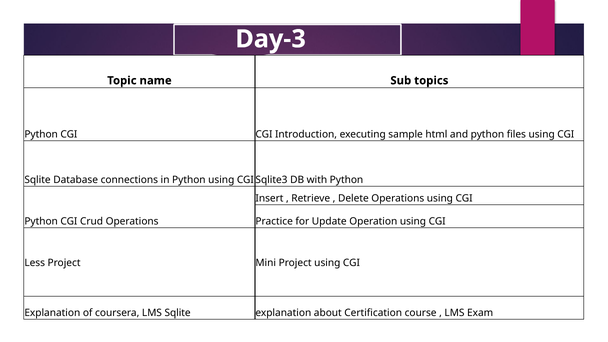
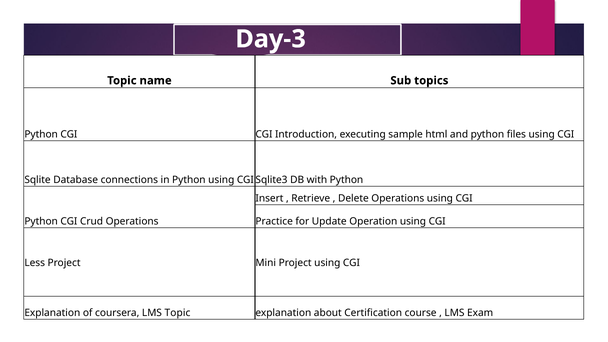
LMS Sqlite: Sqlite -> Topic
